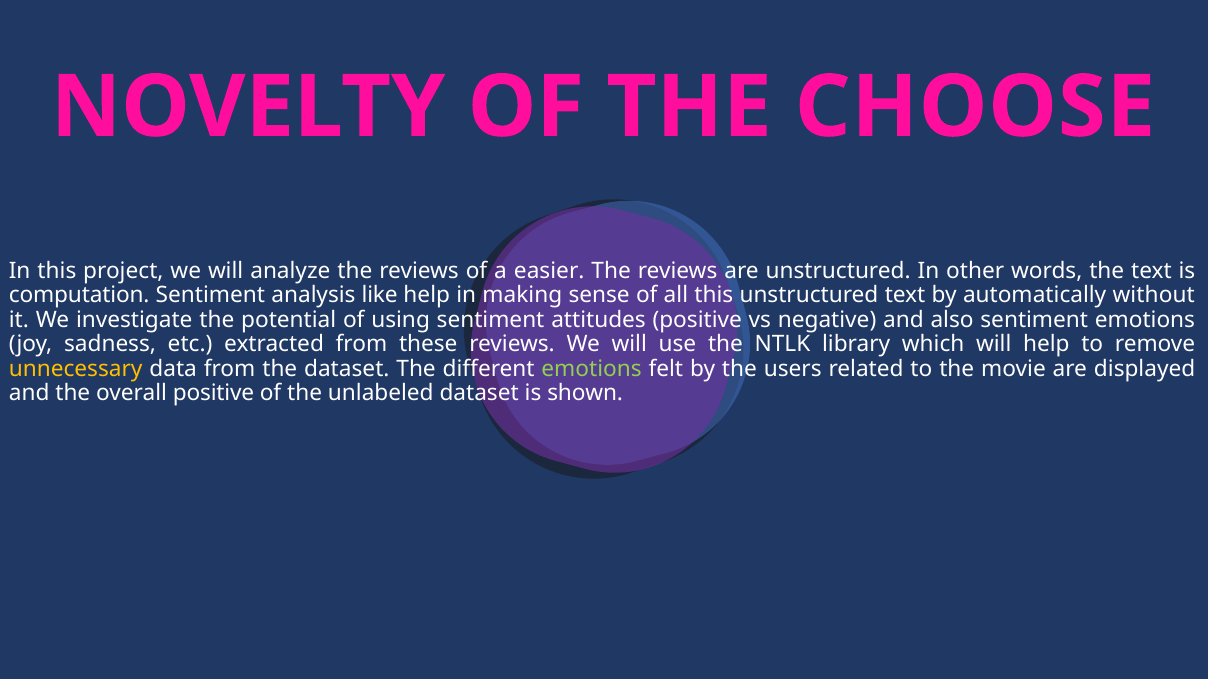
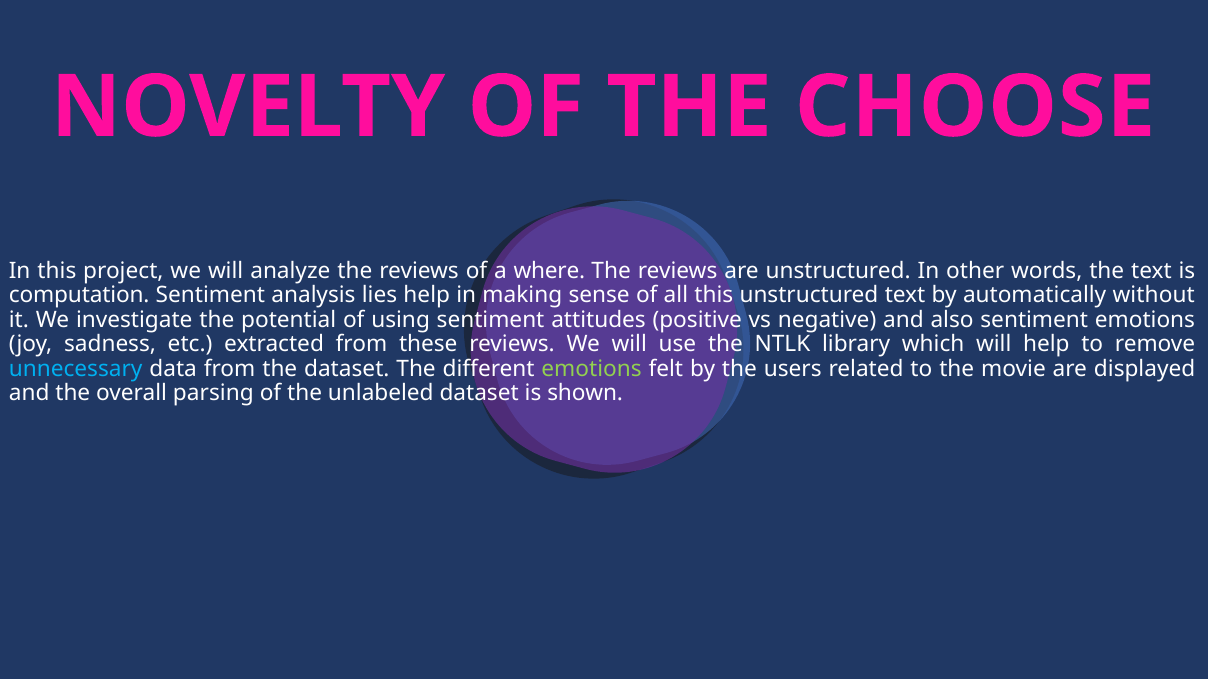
easier: easier -> where
like: like -> lies
unnecessary colour: yellow -> light blue
overall positive: positive -> parsing
